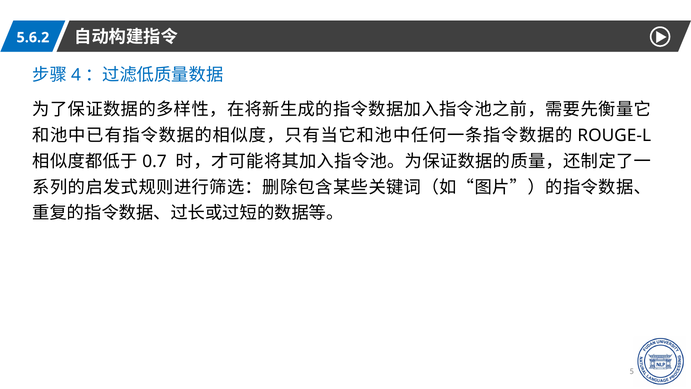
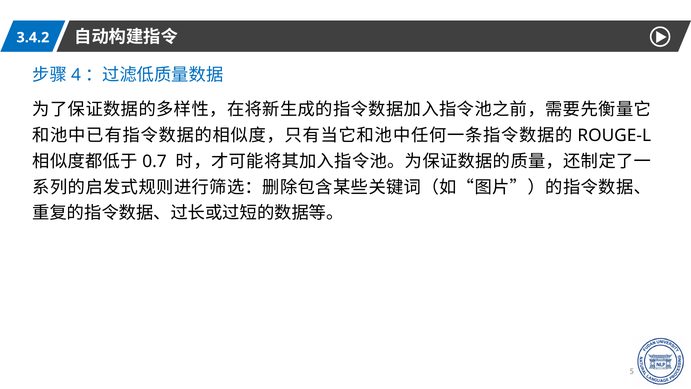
5.6.2: 5.6.2 -> 3.4.2
